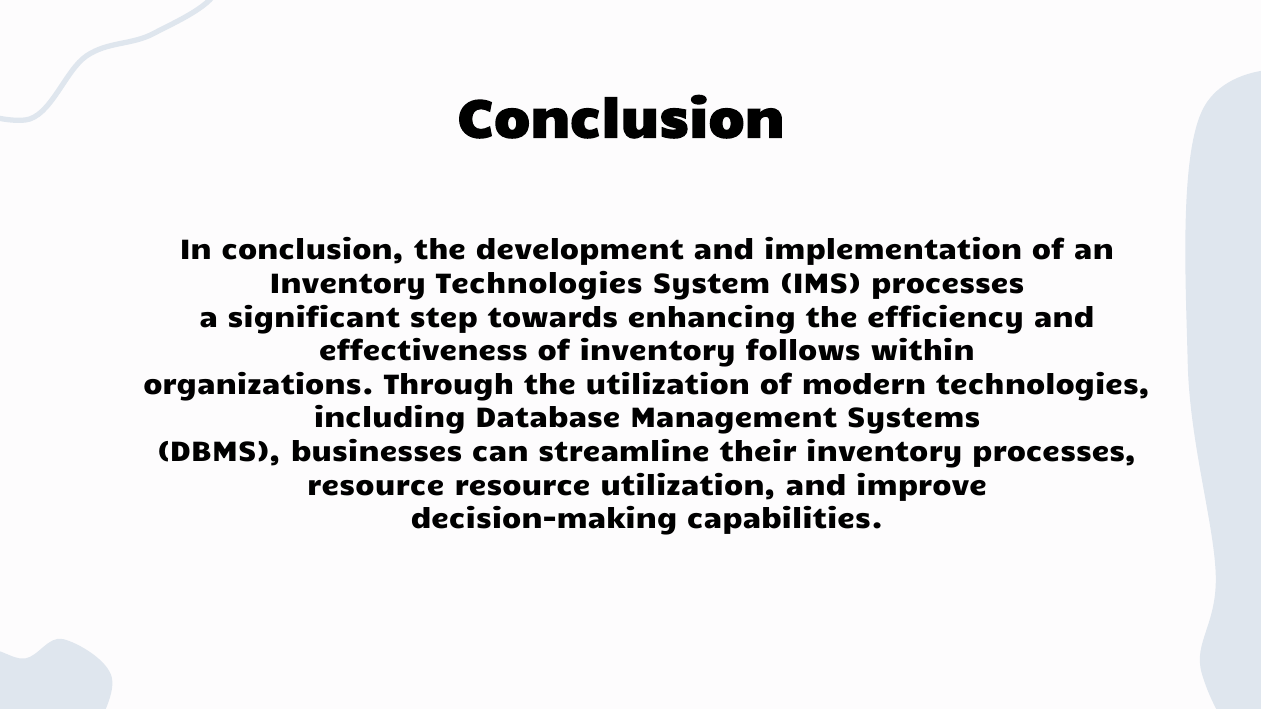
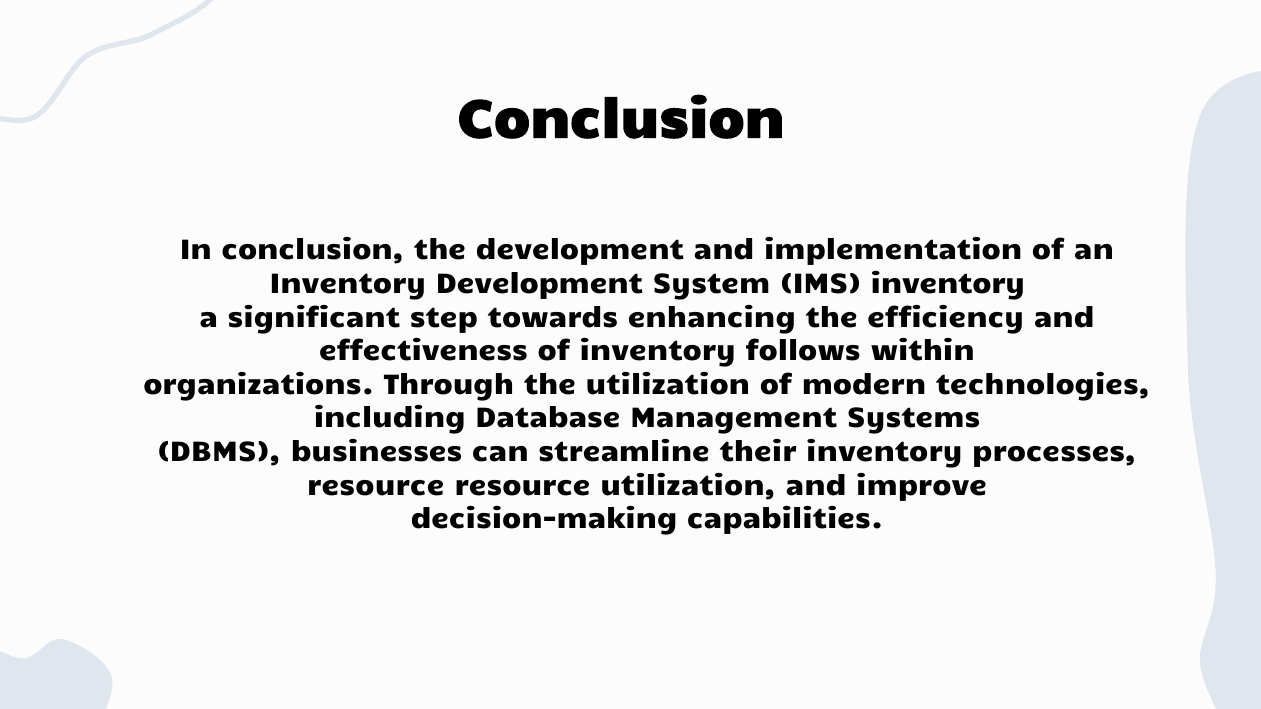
Inventory Technologies: Technologies -> Development
IMS processes: processes -> inventory
